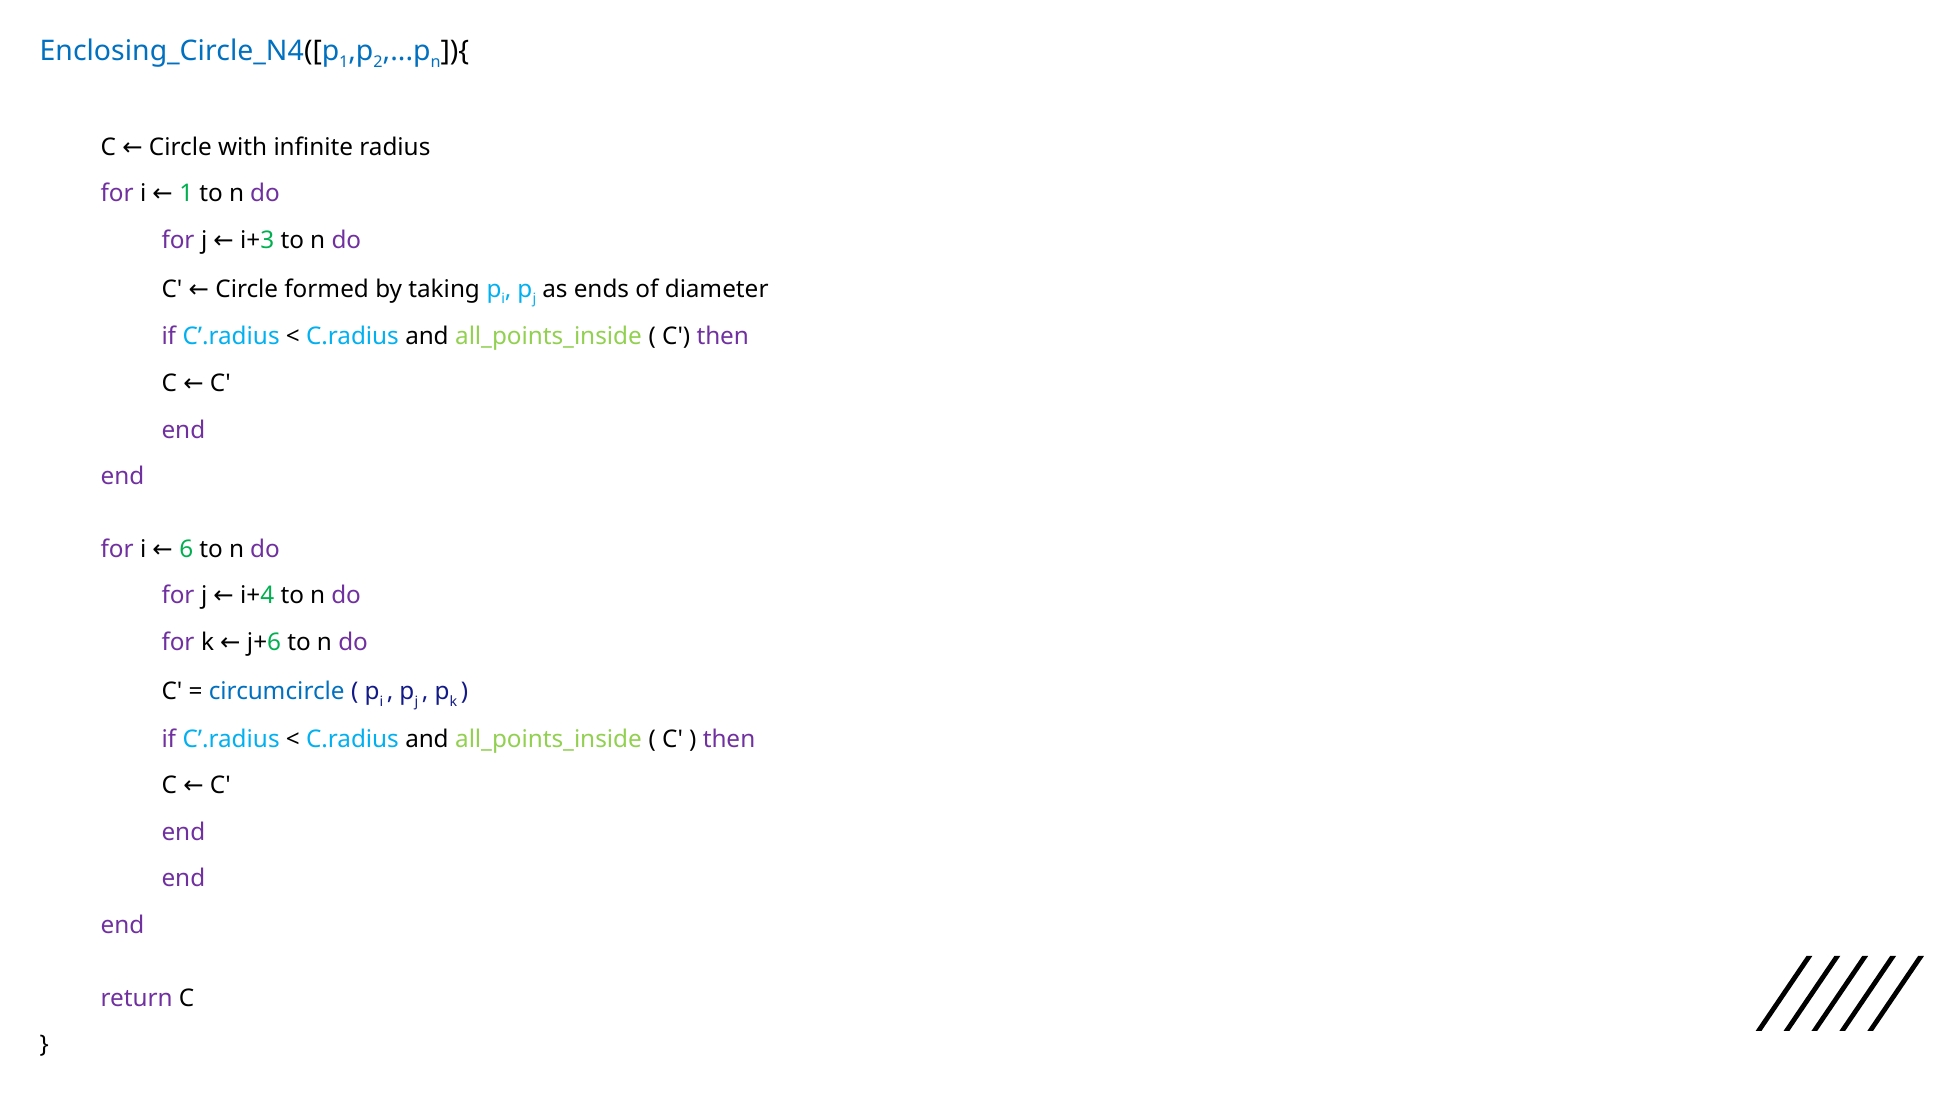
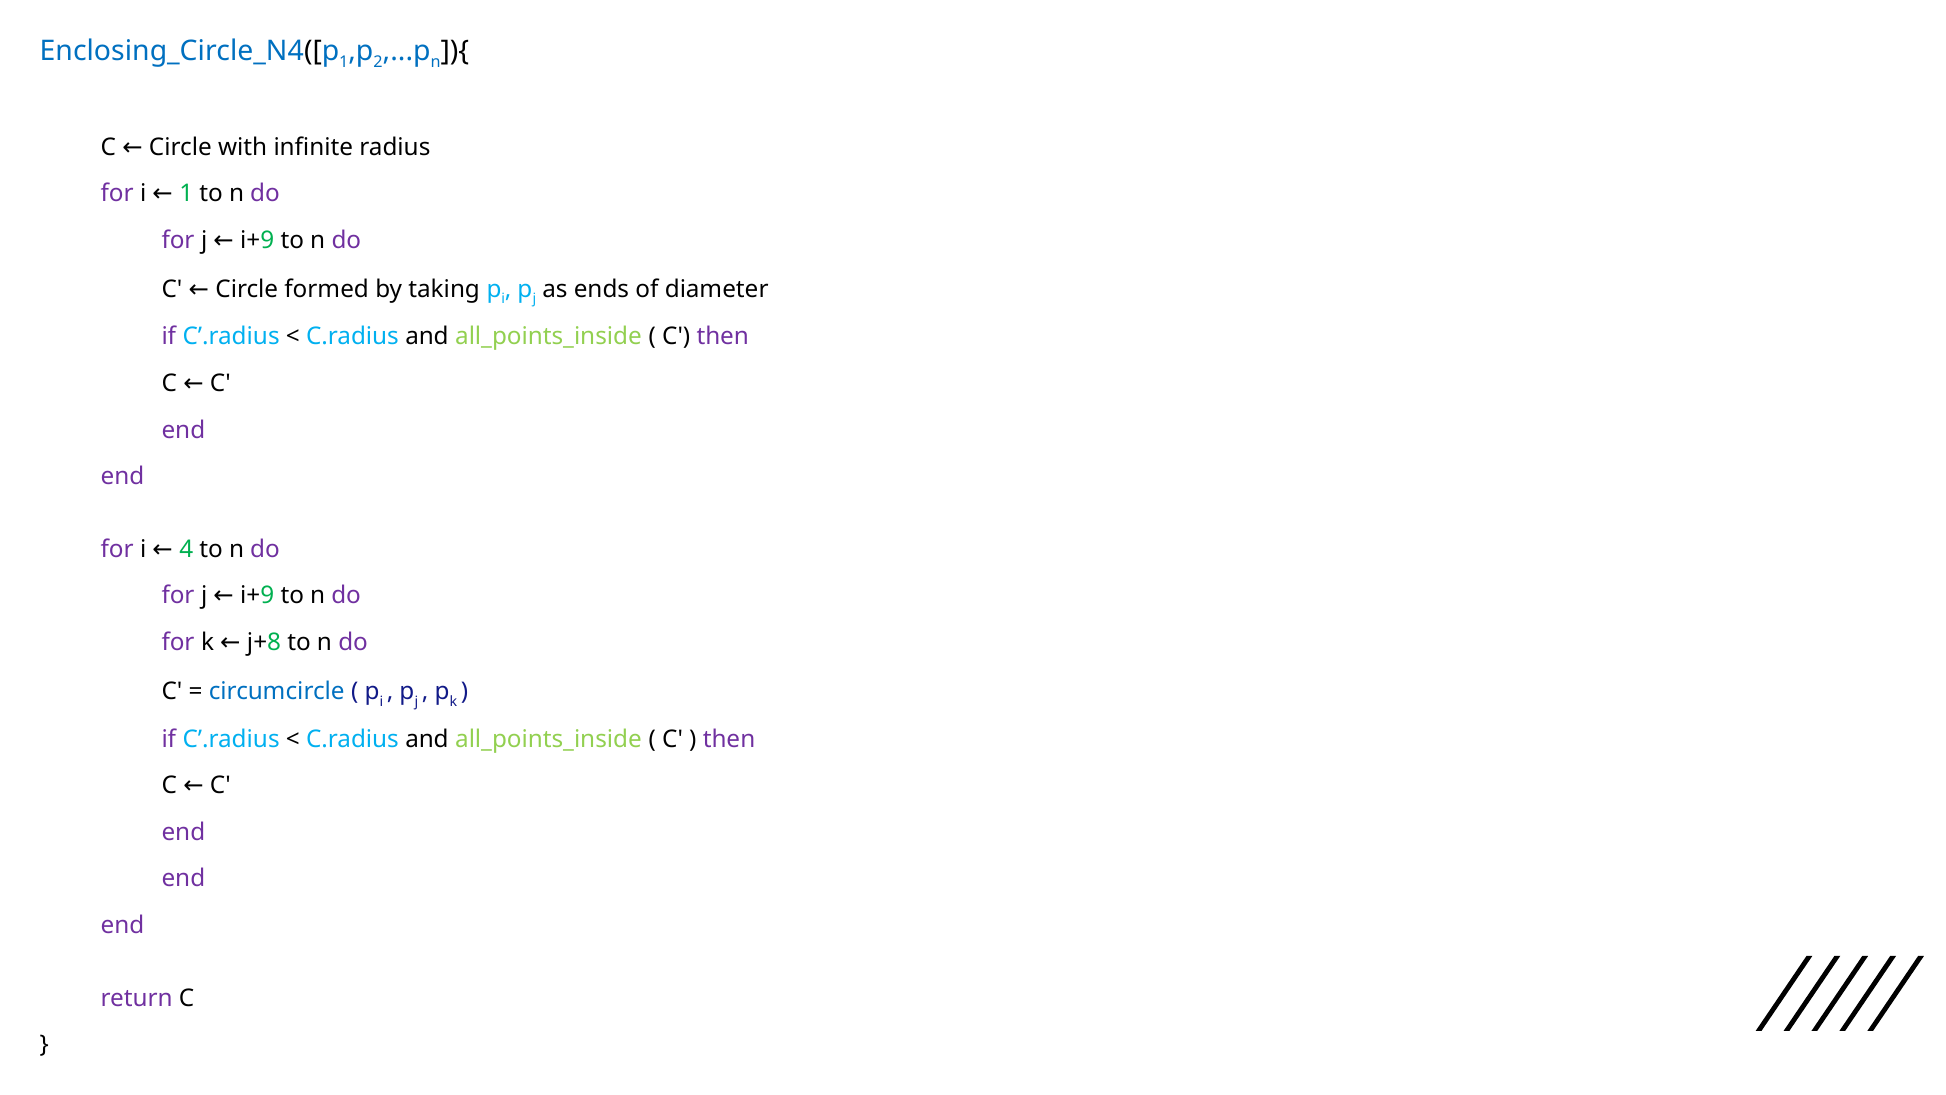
3 at (267, 240): 3 -> 9
6 at (186, 549): 6 -> 4
4 at (267, 596): 4 -> 9
6 at (274, 642): 6 -> 8
